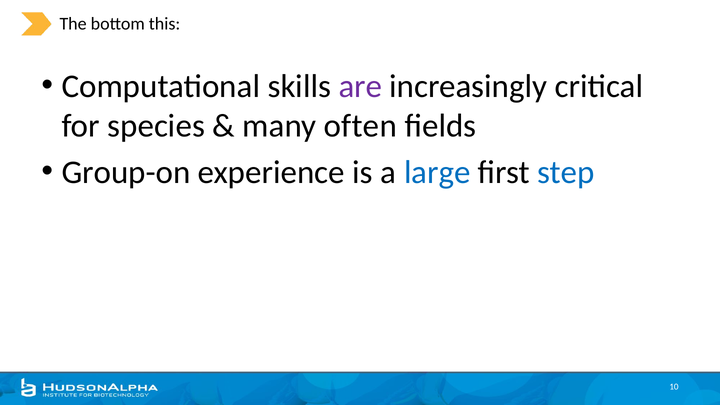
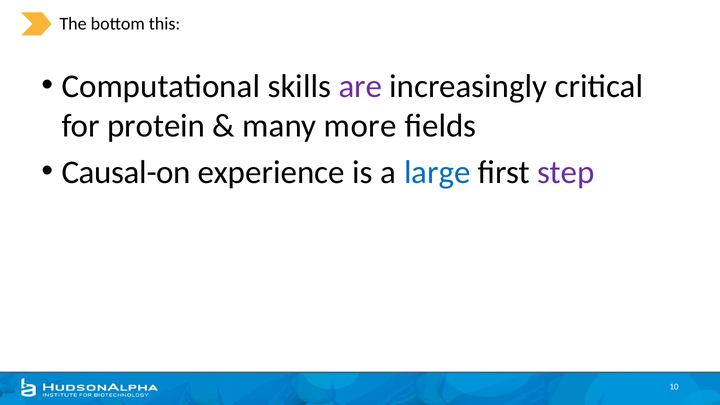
species: species -> protein
often: often -> more
Group-on: Group-on -> Causal-on
step colour: blue -> purple
